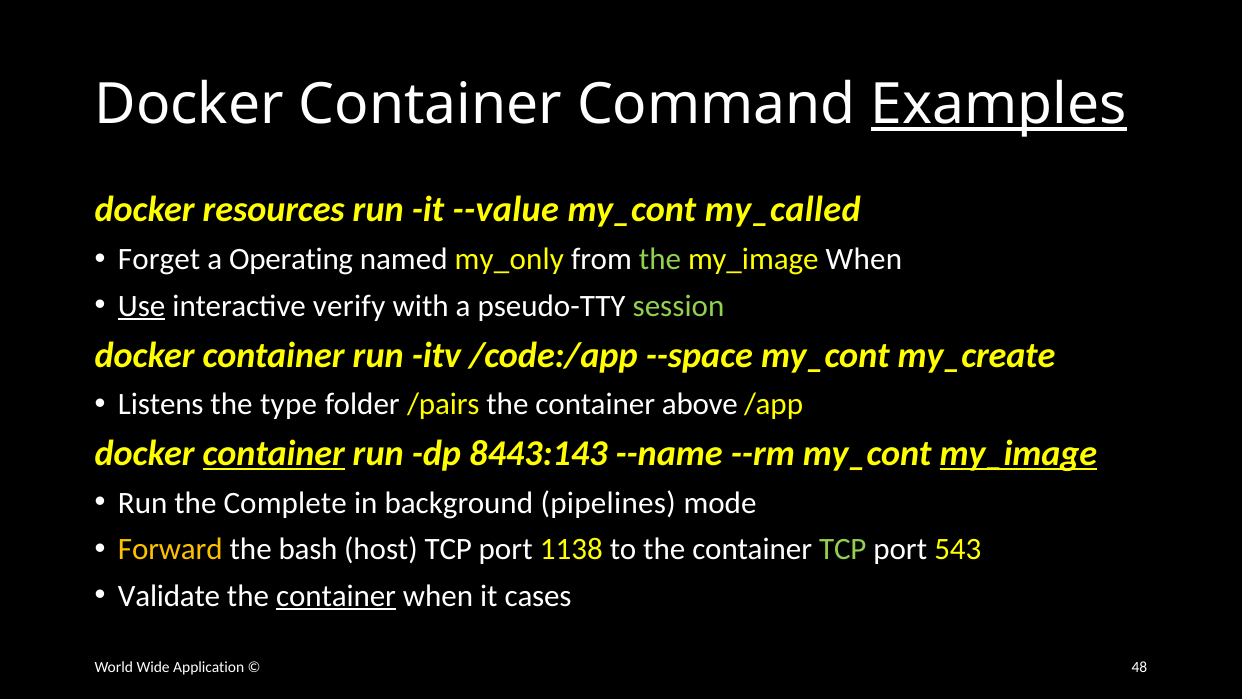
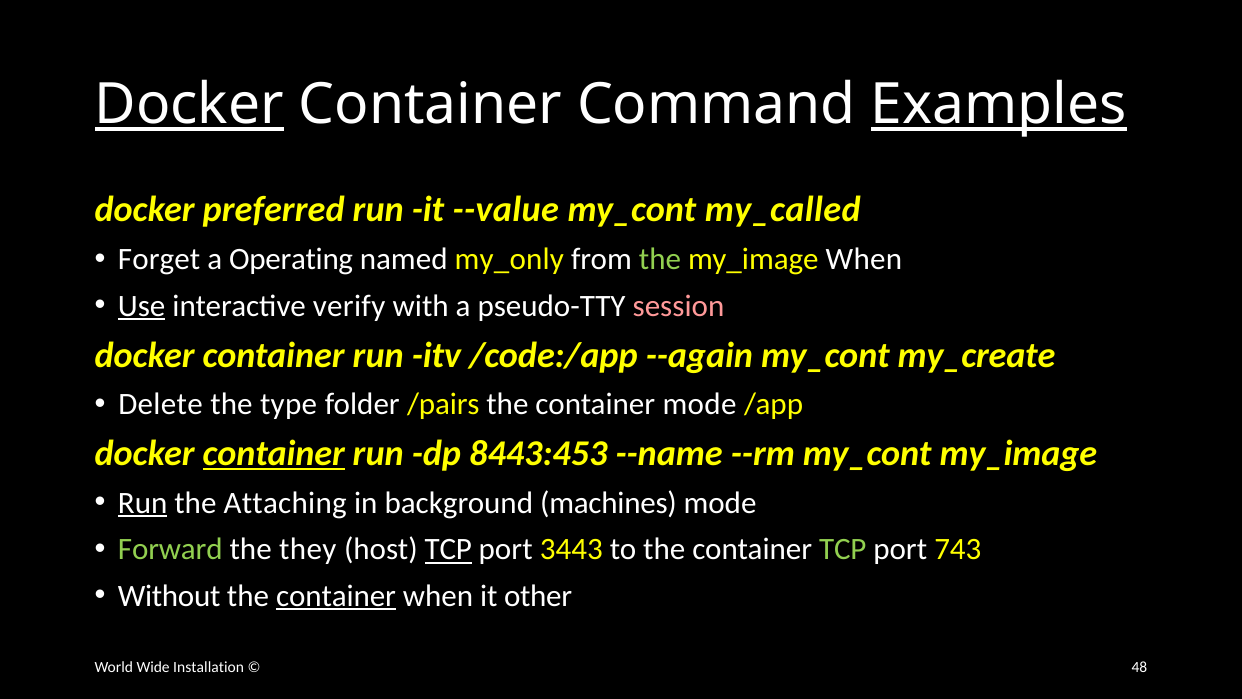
Docker at (189, 104) underline: none -> present
resources: resources -> preferred
session colour: light green -> pink
--space: --space -> --again
Listens: Listens -> Delete
container above: above -> mode
8443:143: 8443:143 -> 8443:453
my_image at (1018, 453) underline: present -> none
Run at (143, 503) underline: none -> present
Complete: Complete -> Attaching
pipelines: pipelines -> machines
Forward colour: yellow -> light green
bash: bash -> they
TCP at (448, 549) underline: none -> present
1138: 1138 -> 3443
543: 543 -> 743
Validate: Validate -> Without
cases: cases -> other
Application: Application -> Installation
